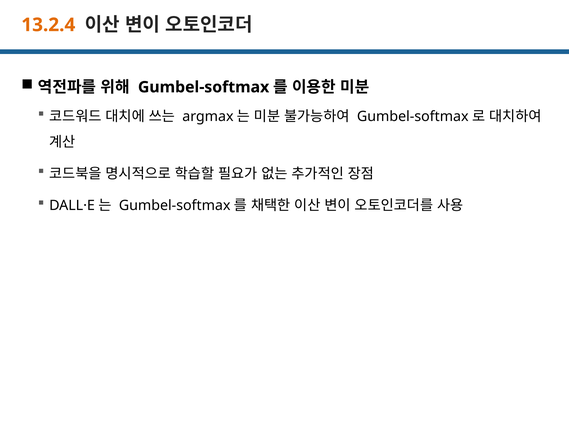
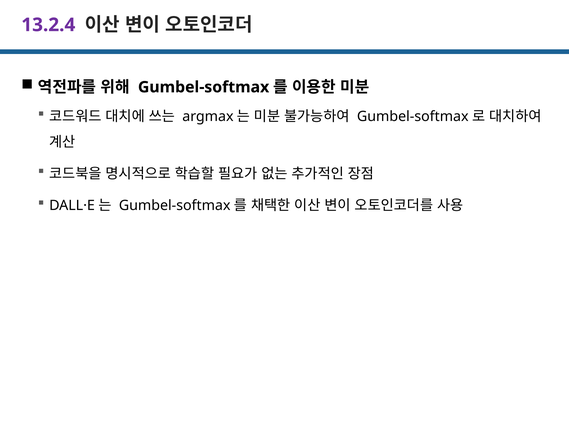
13.2.4 colour: orange -> purple
